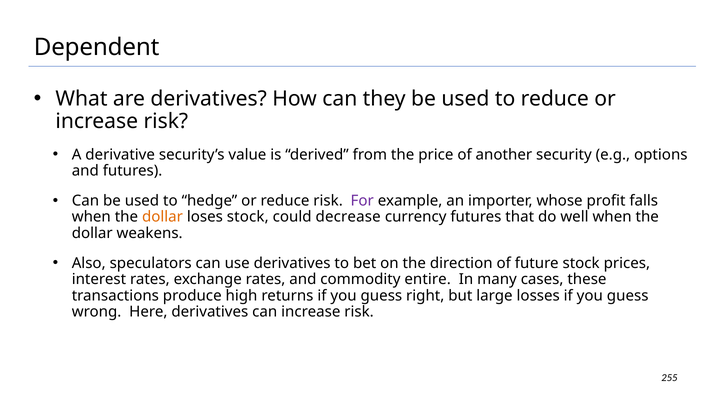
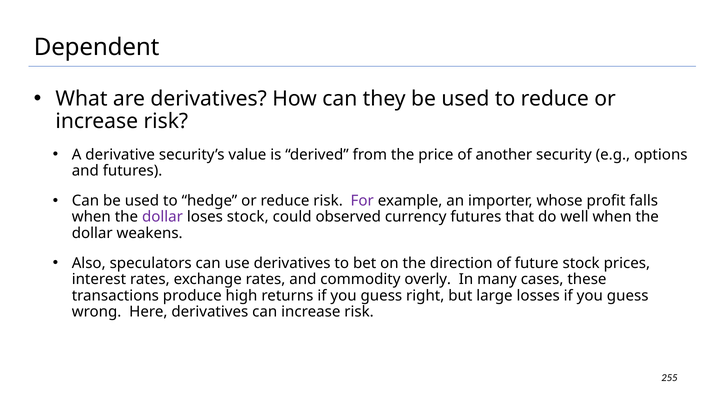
dollar at (162, 217) colour: orange -> purple
decrease: decrease -> observed
entire: entire -> overly
